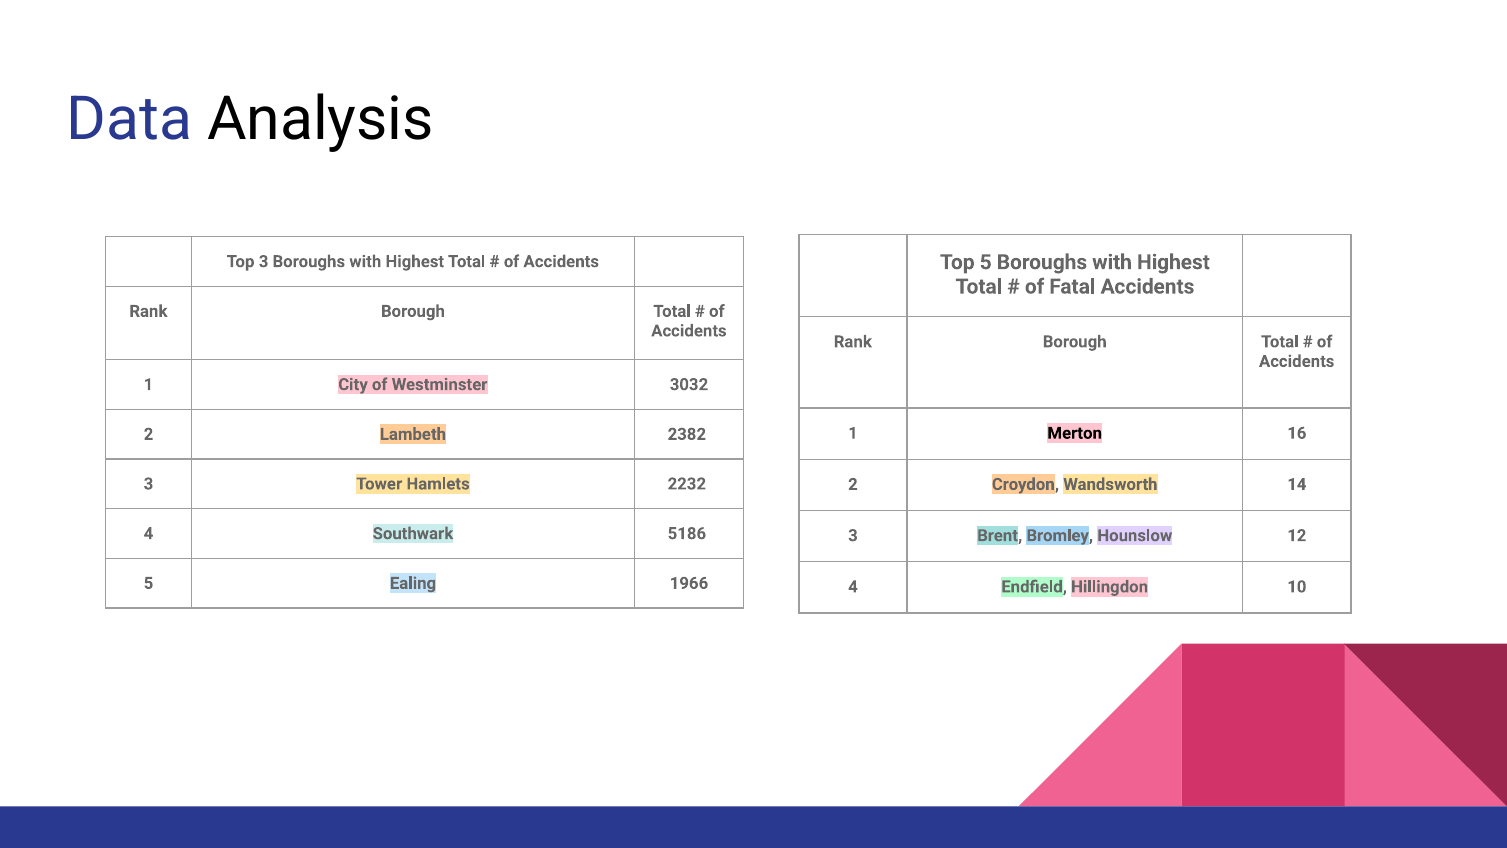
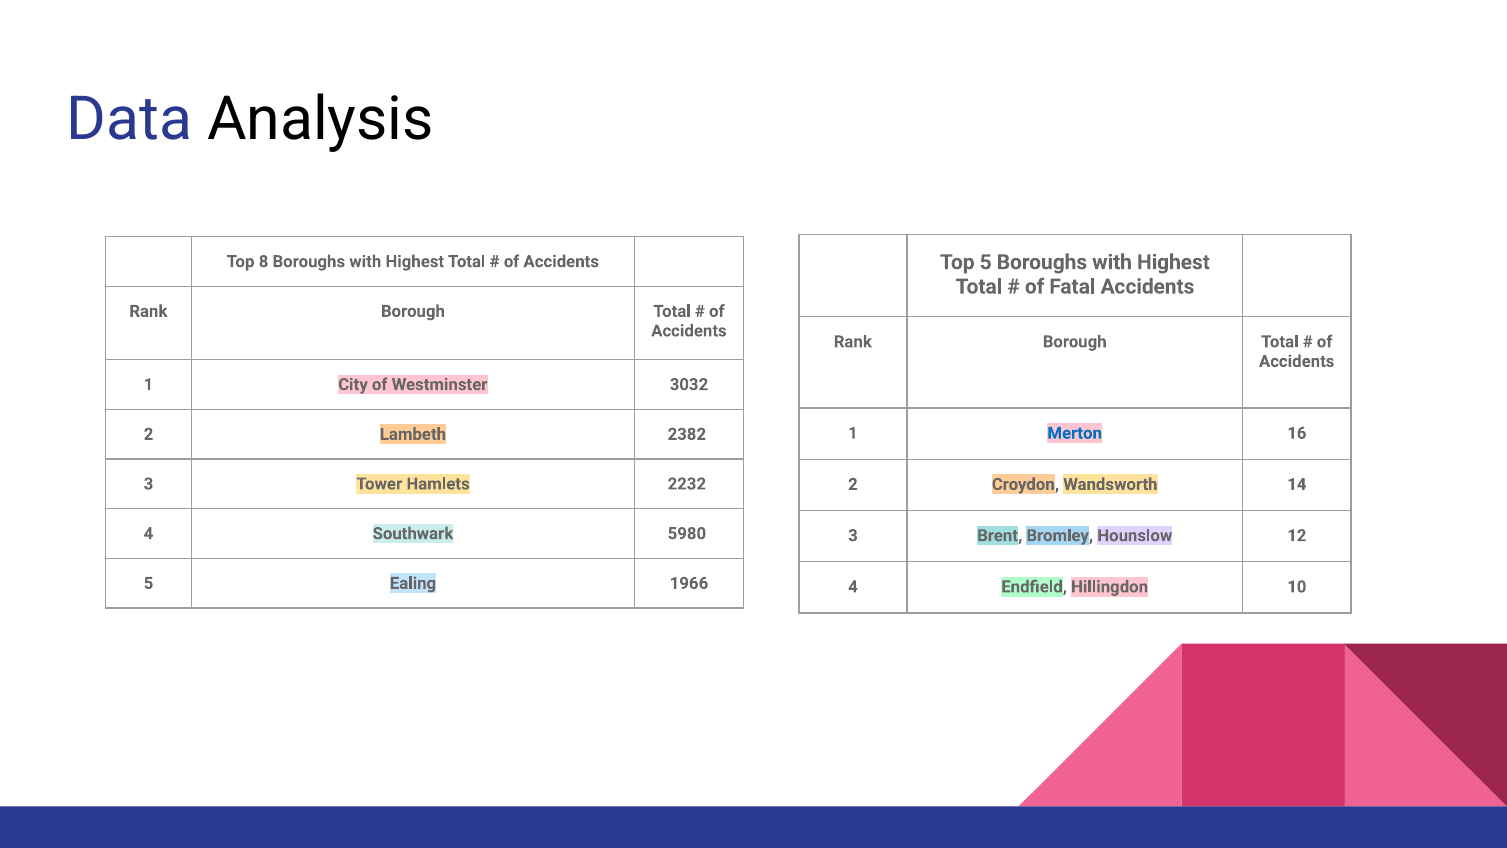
Top 3: 3 -> 8
Merton colour: black -> blue
5186: 5186 -> 5980
